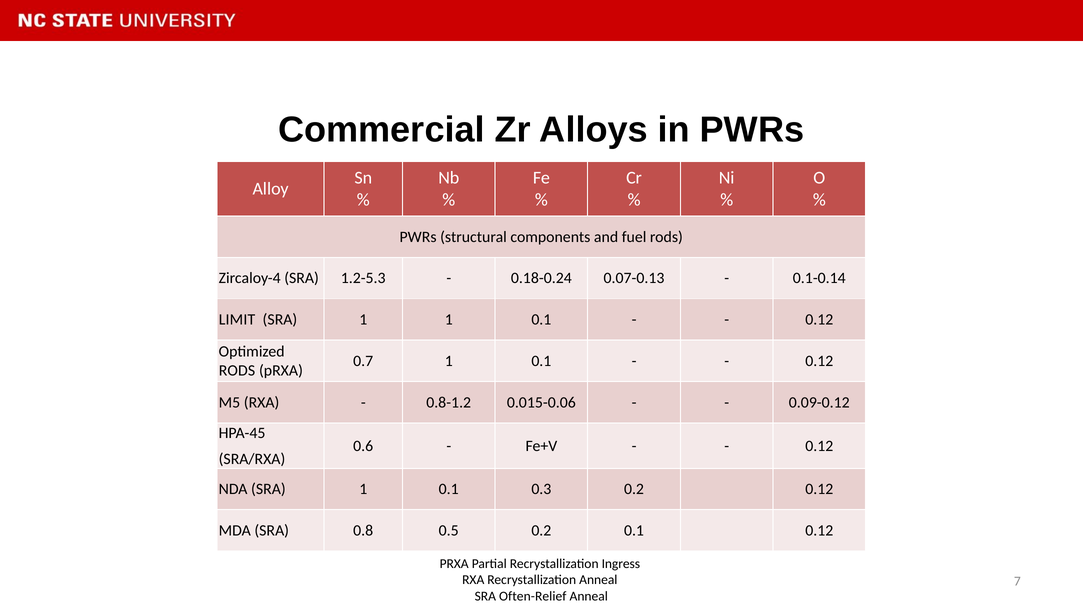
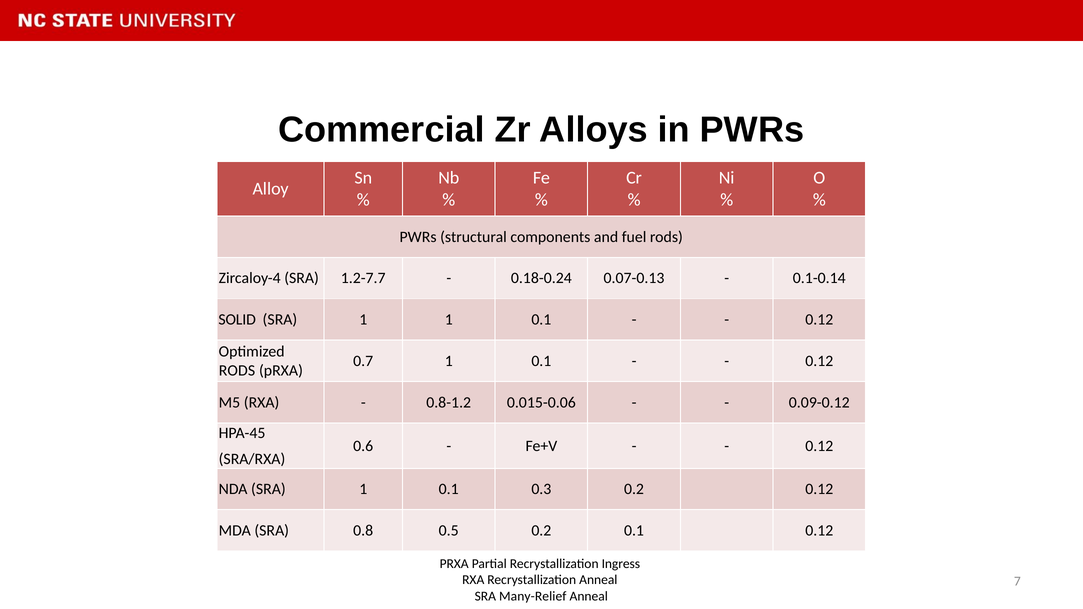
1.2-5.3: 1.2-5.3 -> 1.2-7.7
LIMIT: LIMIT -> SOLID
Often-Relief: Often-Relief -> Many-Relief
